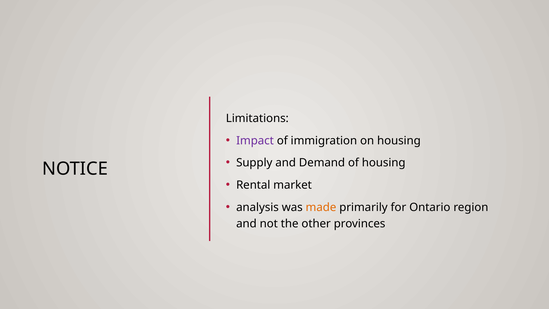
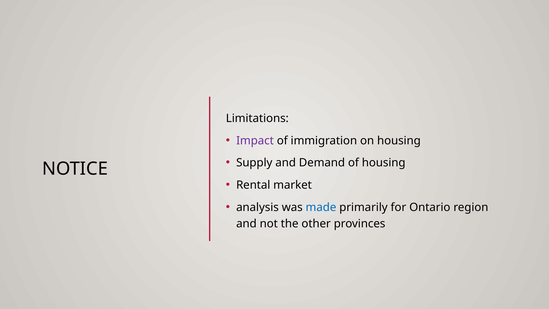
made colour: orange -> blue
